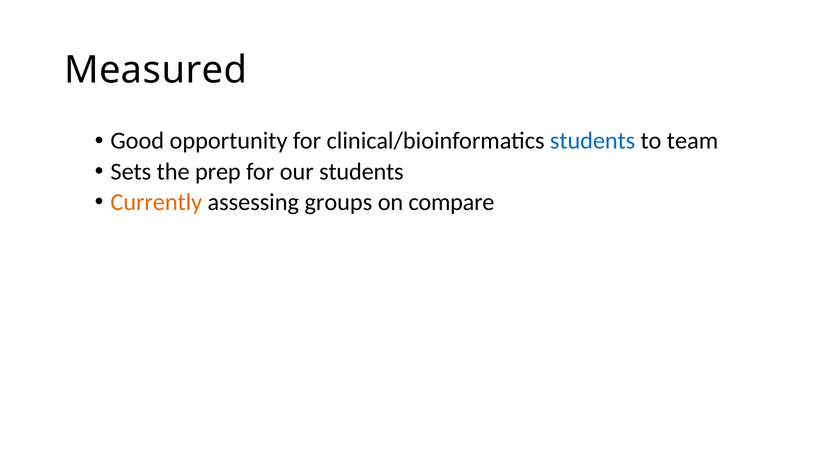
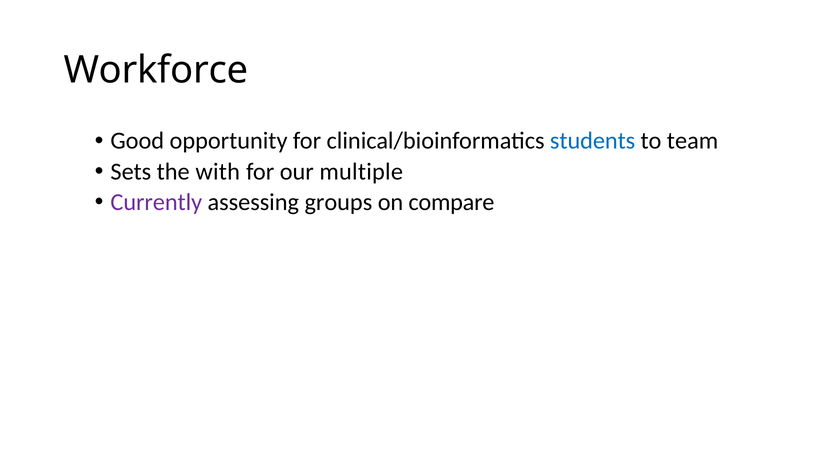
Measured: Measured -> Workforce
prep: prep -> with
our students: students -> multiple
Currently colour: orange -> purple
